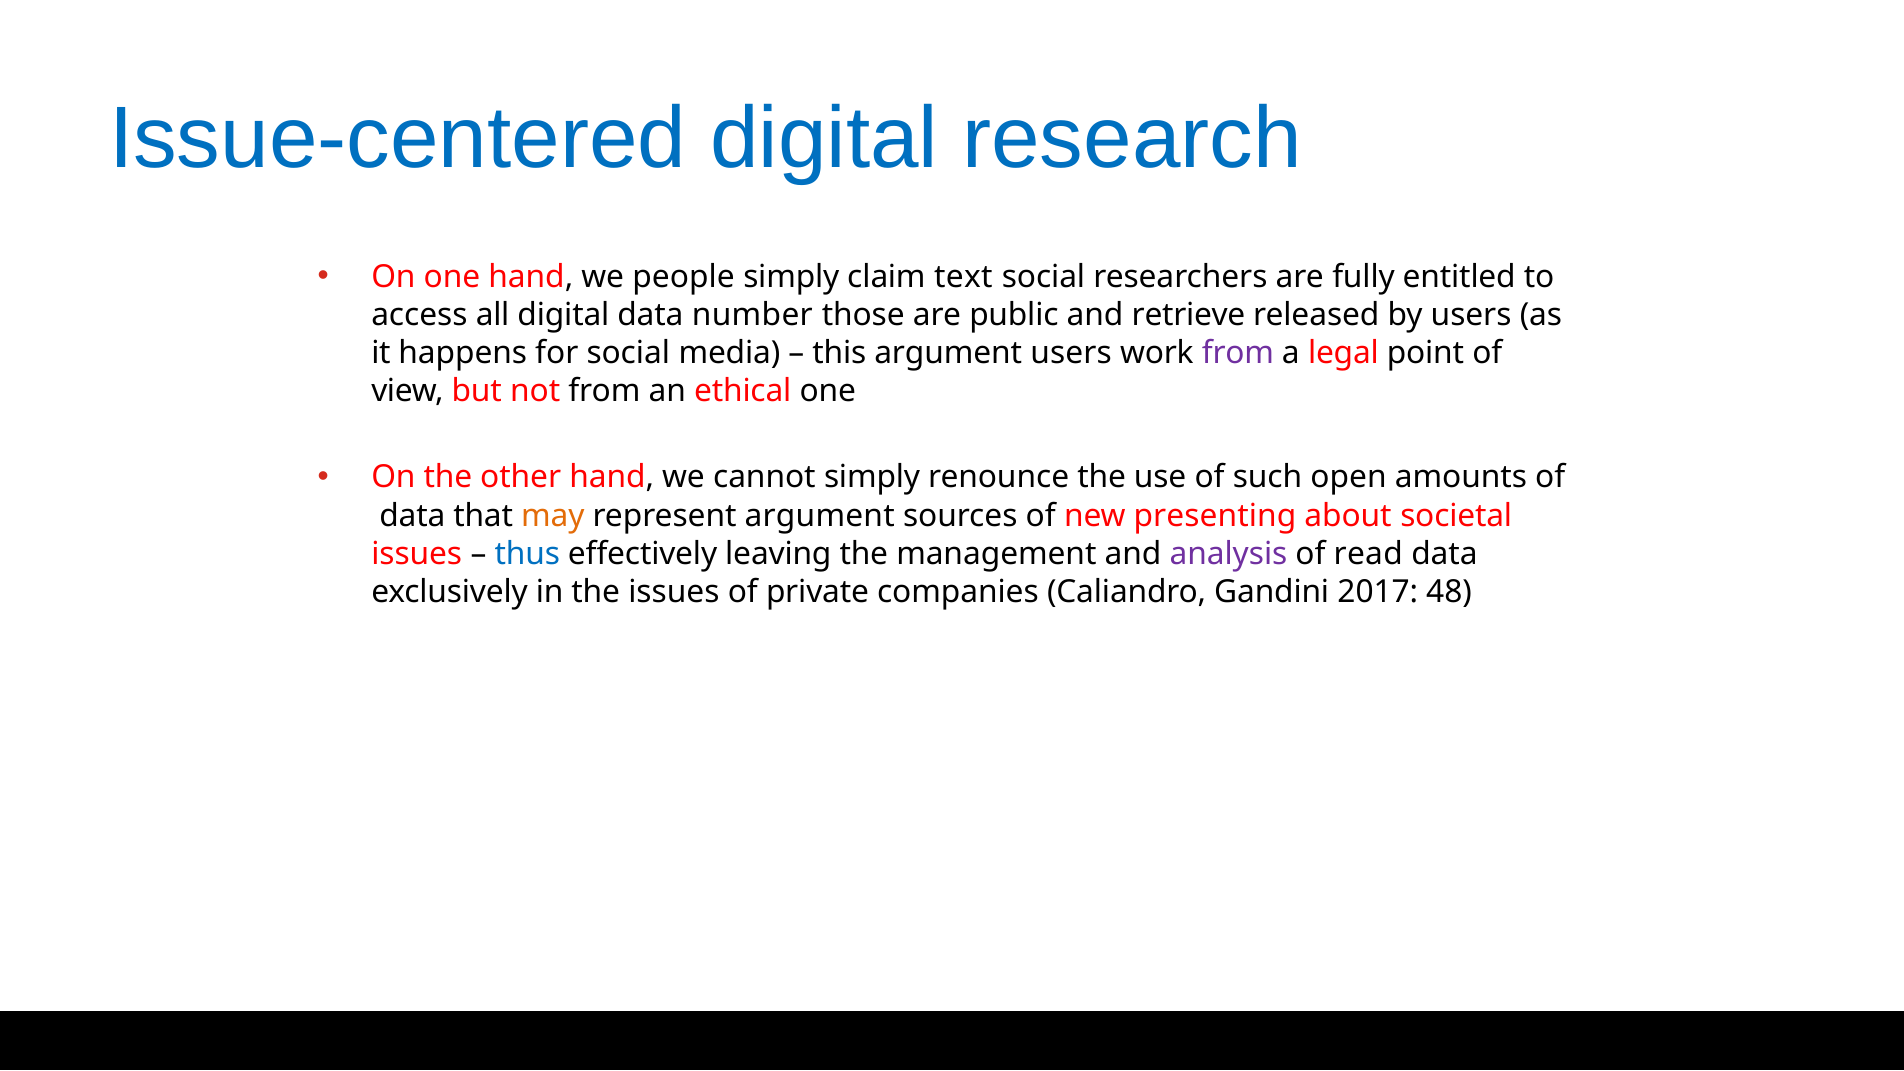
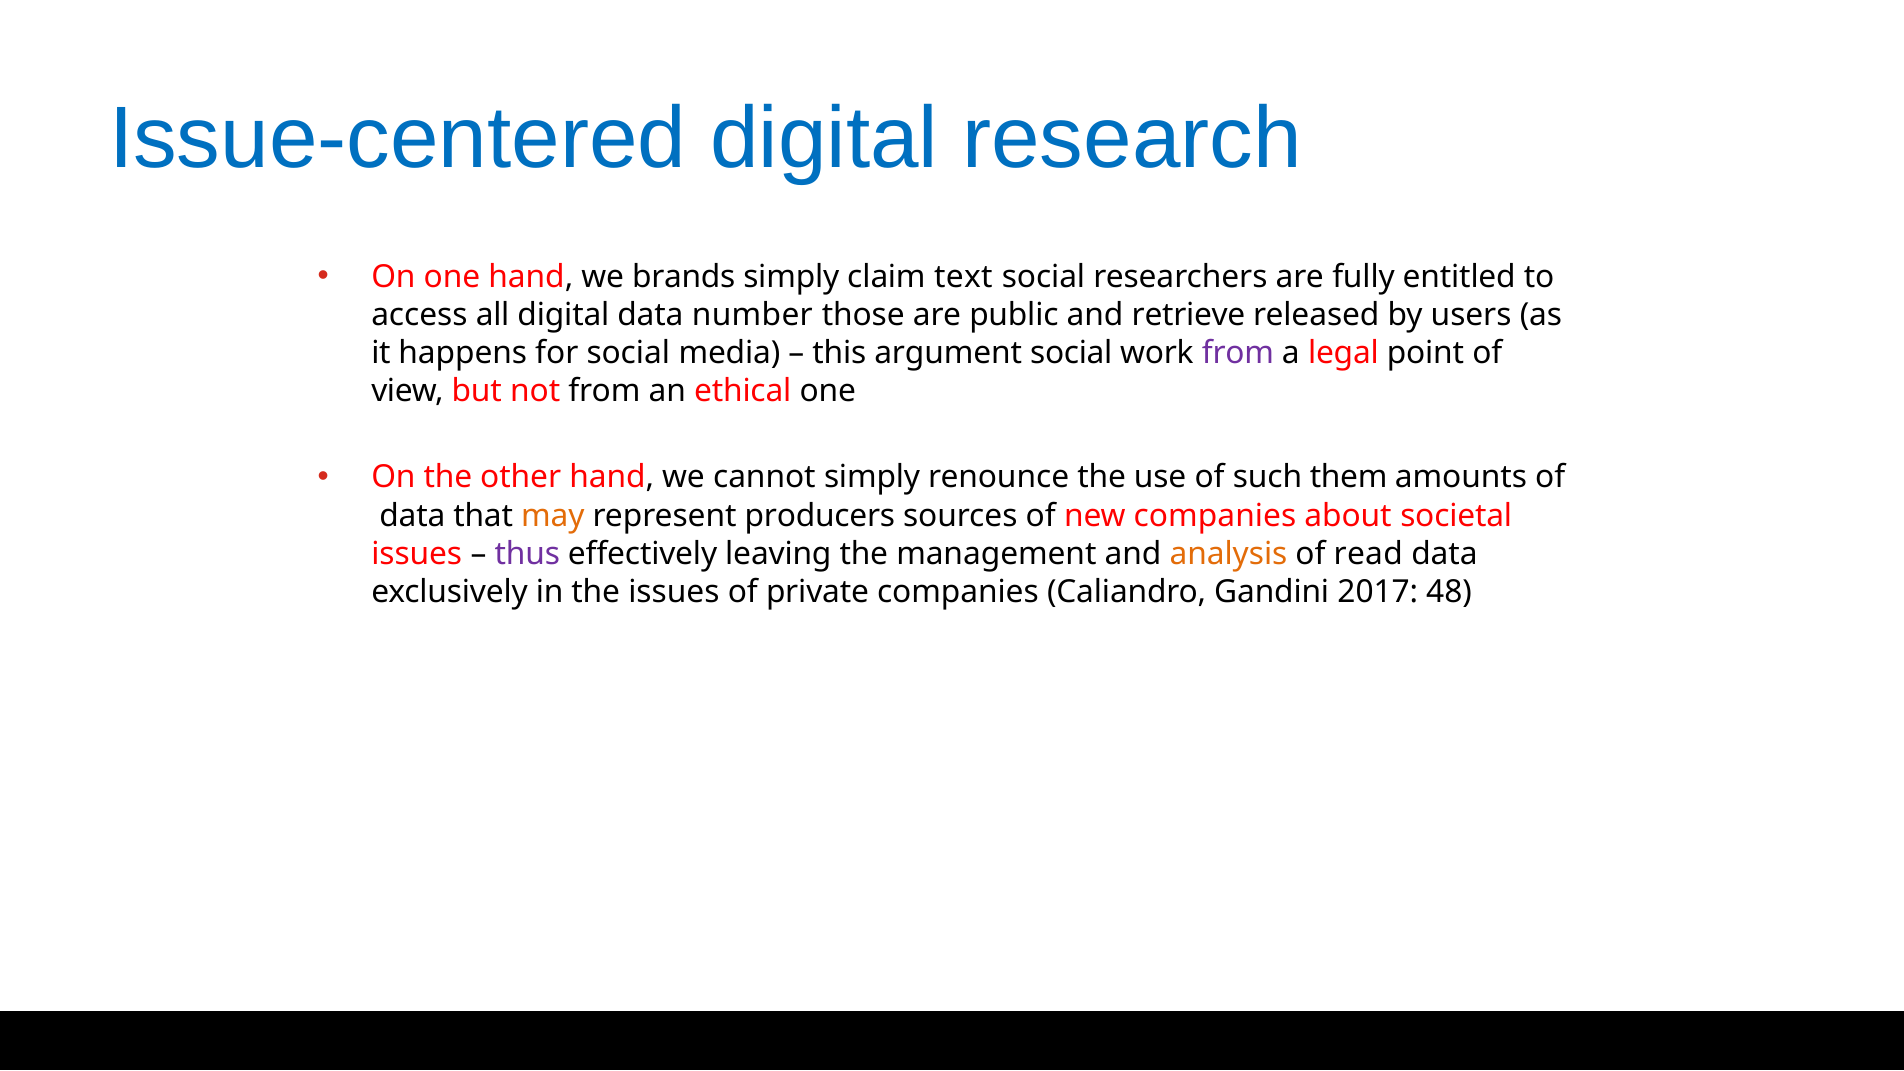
people: people -> brands
argument users: users -> social
open: open -> them
represent argument: argument -> producers
new presenting: presenting -> companies
thus colour: blue -> purple
analysis colour: purple -> orange
